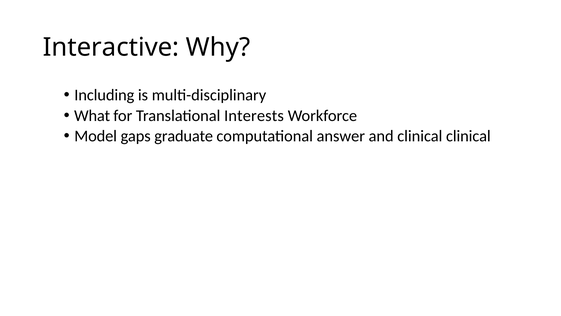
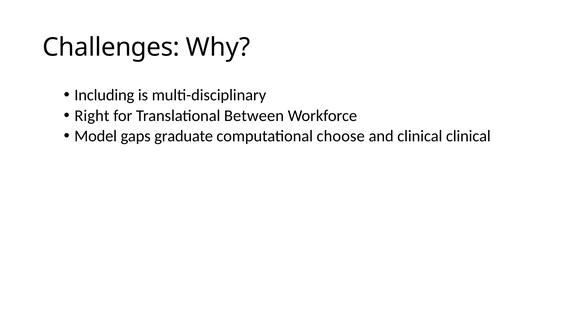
Interactive: Interactive -> Challenges
What: What -> Right
Interests: Interests -> Between
answer: answer -> choose
